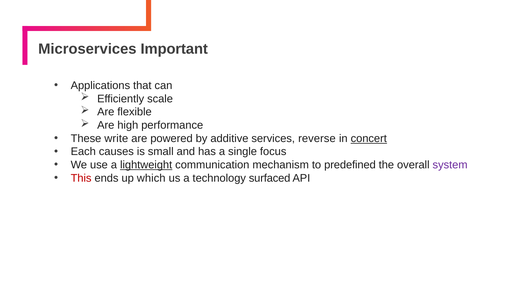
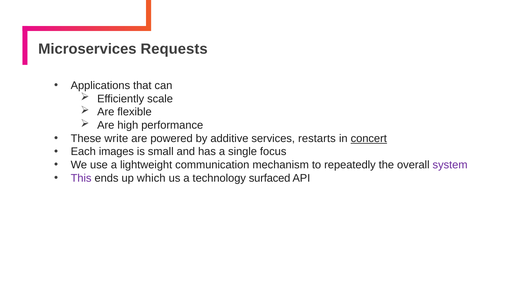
Important: Important -> Requests
reverse: reverse -> restarts
causes: causes -> images
lightweight underline: present -> none
predefined: predefined -> repeatedly
This colour: red -> purple
